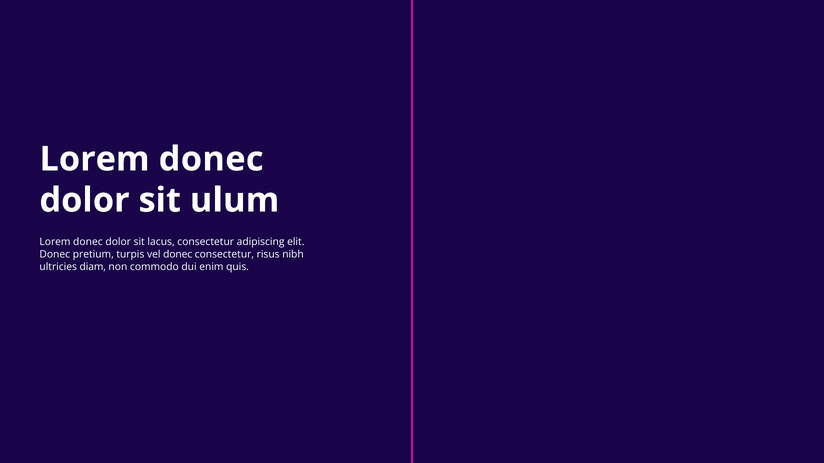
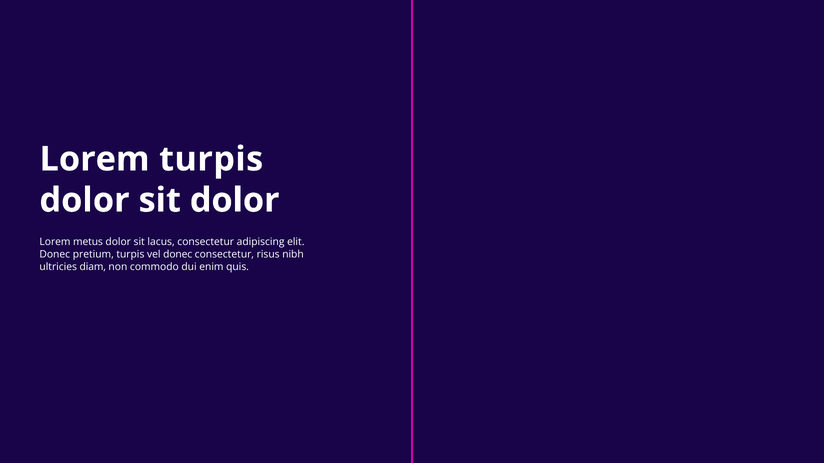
donec at (211, 159): donec -> turpis
sit ulum: ulum -> dolor
donec at (88, 242): donec -> metus
